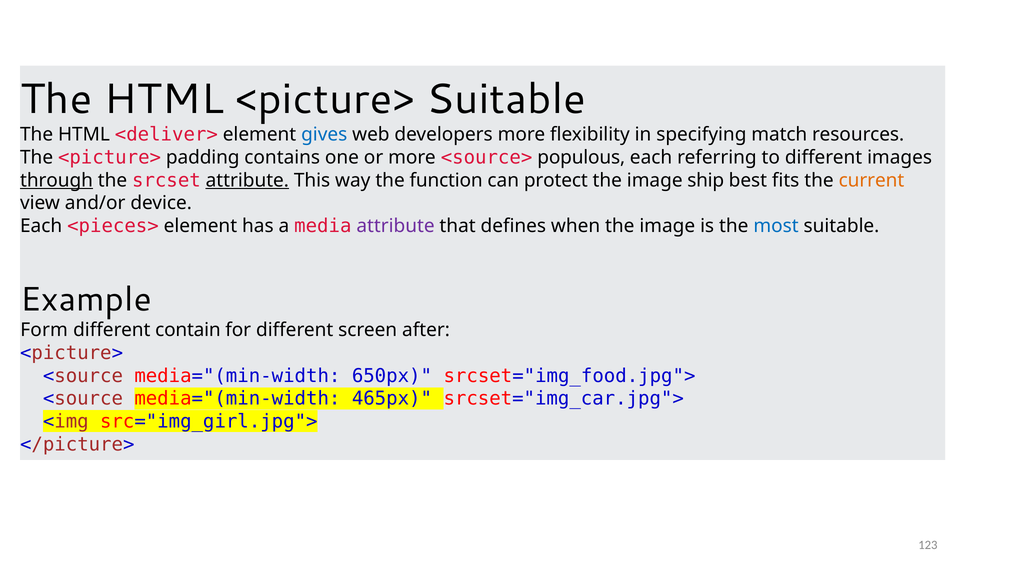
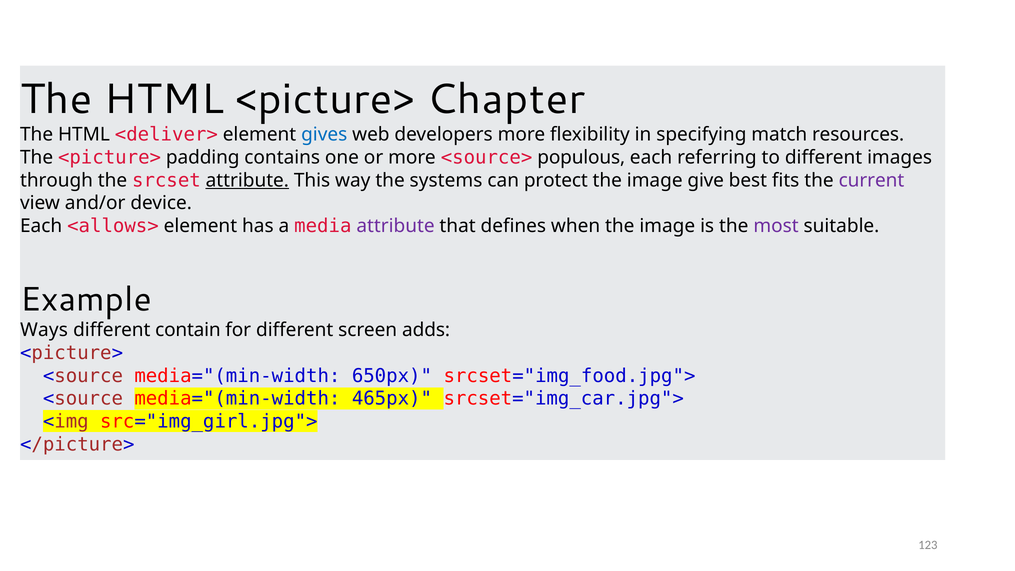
<picture> Suitable: Suitable -> Chapter
through underline: present -> none
function: function -> systems
ship: ship -> give
current colour: orange -> purple
<pieces>: <pieces> -> <allows>
most colour: blue -> purple
Form: Form -> Ways
after: after -> adds
